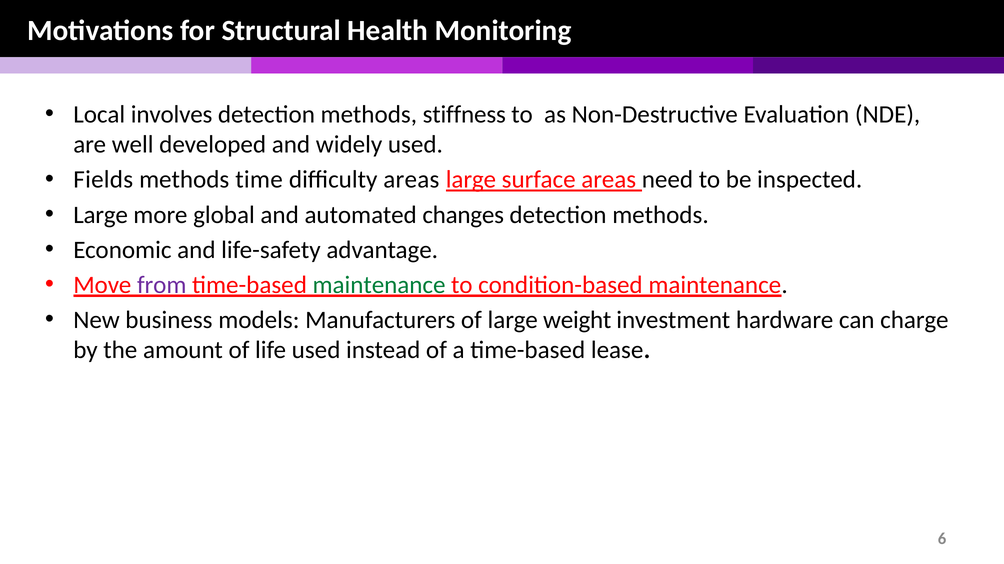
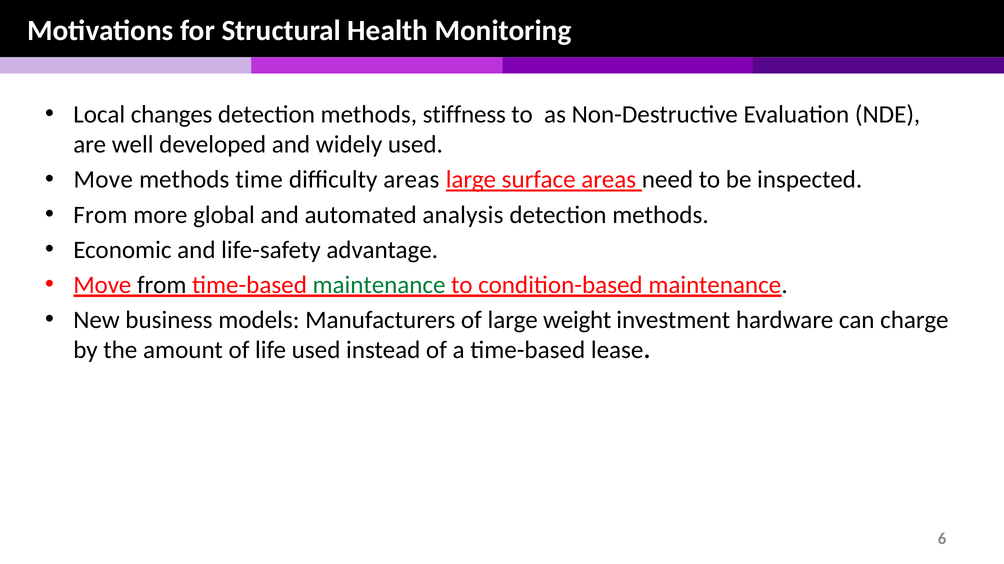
involves: involves -> changes
Fields at (103, 180): Fields -> Move
Large at (101, 215): Large -> From
changes: changes -> analysis
from at (162, 285) colour: purple -> black
